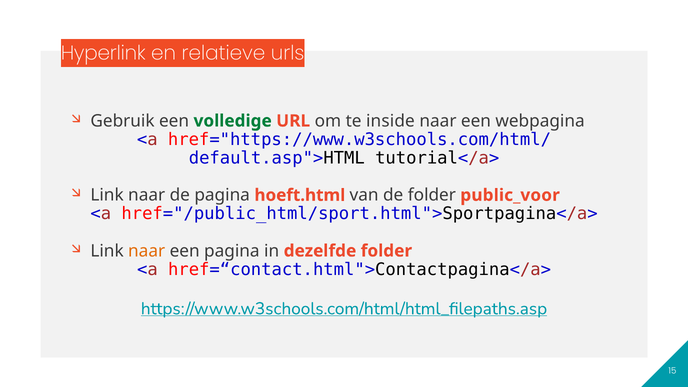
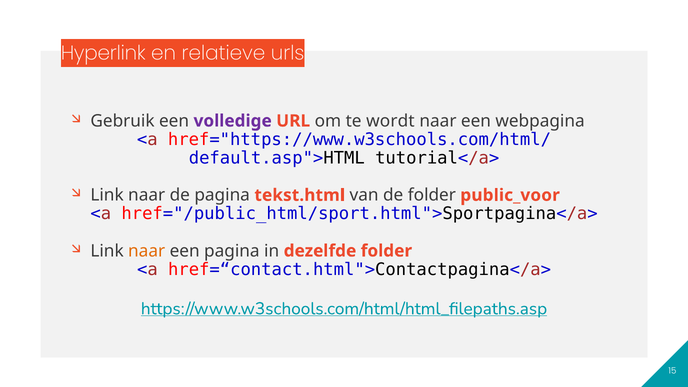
volledige colour: green -> purple
inside: inside -> wordt
hoeft.html: hoeft.html -> tekst.html
